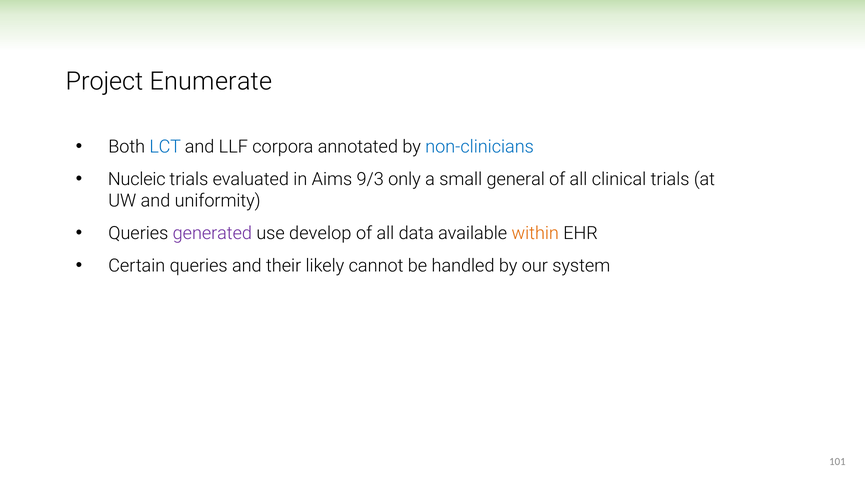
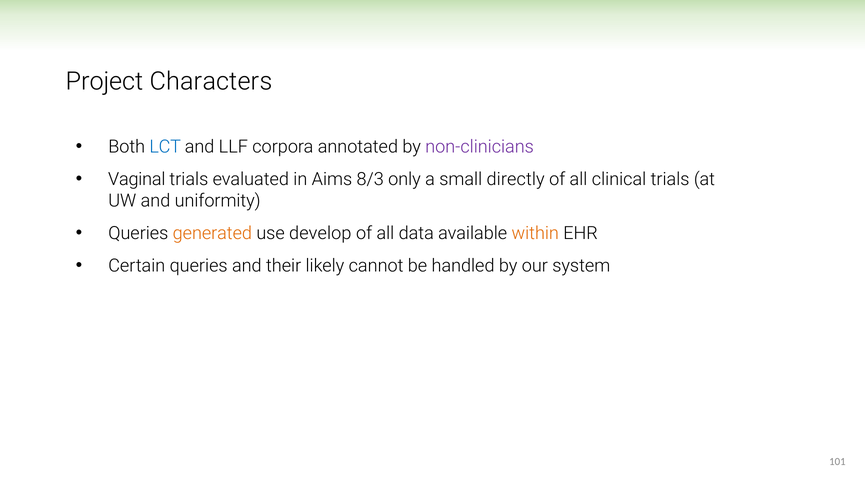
Enumerate: Enumerate -> Characters
non-clinicians colour: blue -> purple
Nucleic: Nucleic -> Vaginal
9/3: 9/3 -> 8/3
general: general -> directly
generated colour: purple -> orange
